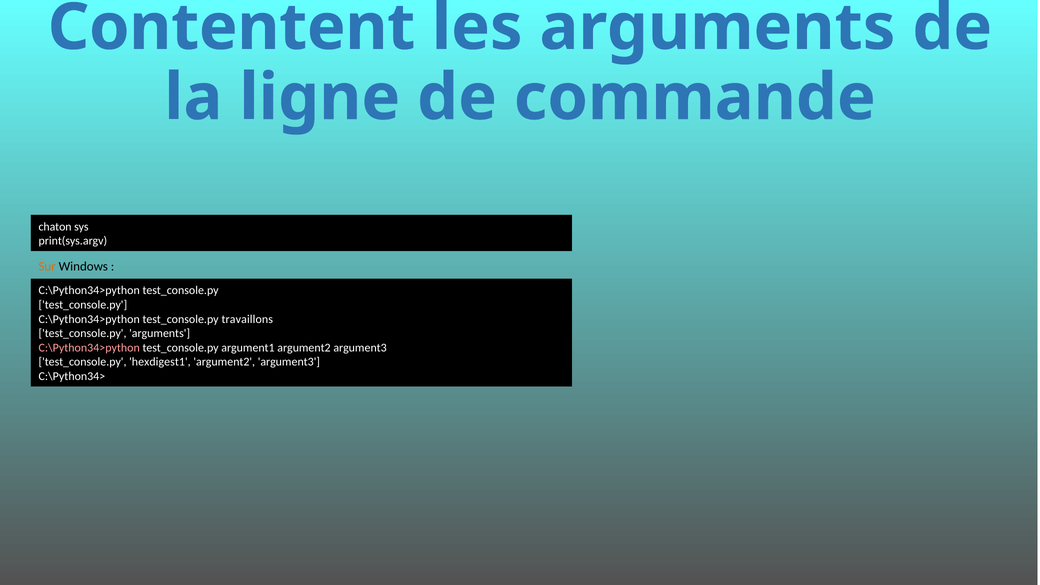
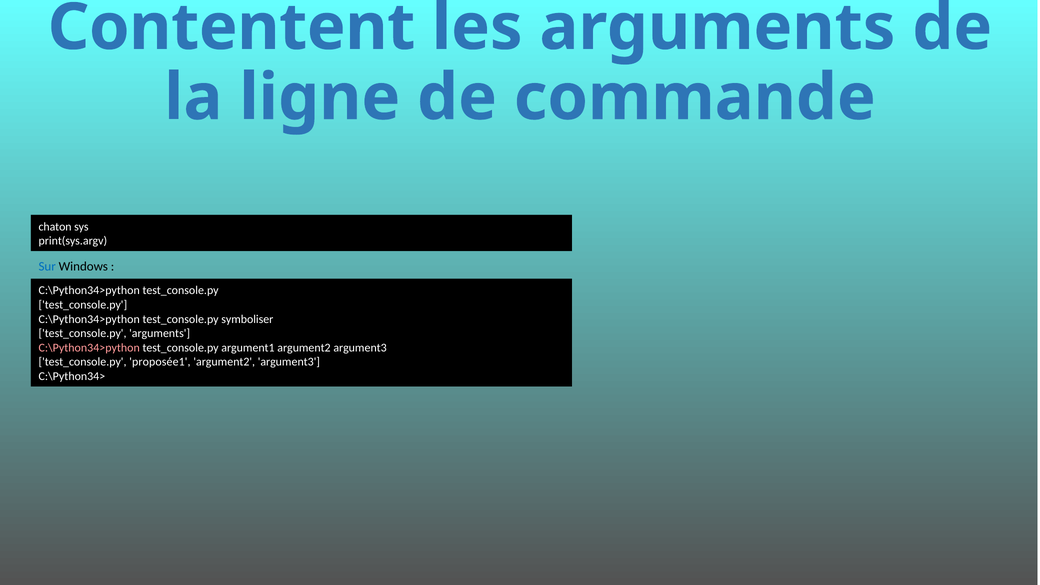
Sur colour: orange -> blue
travaillons: travaillons -> symboliser
hexdigest1: hexdigest1 -> proposée1
